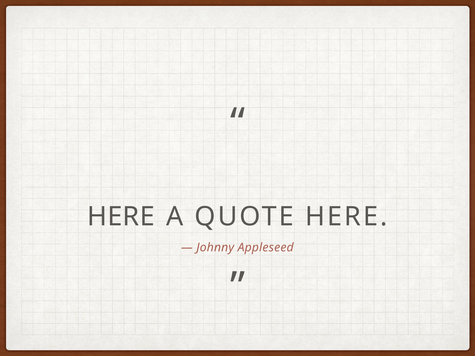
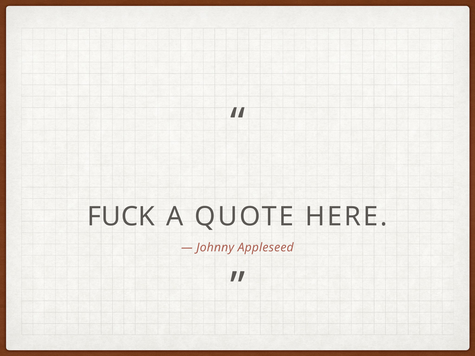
HERE at (121, 217): HERE -> FUCK
